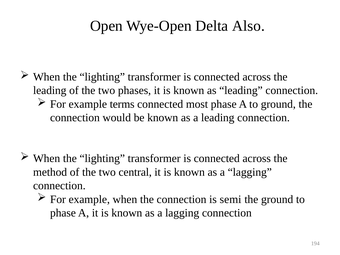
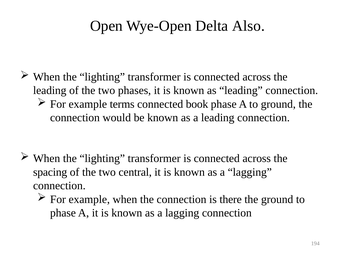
most: most -> book
method: method -> spacing
semi: semi -> there
